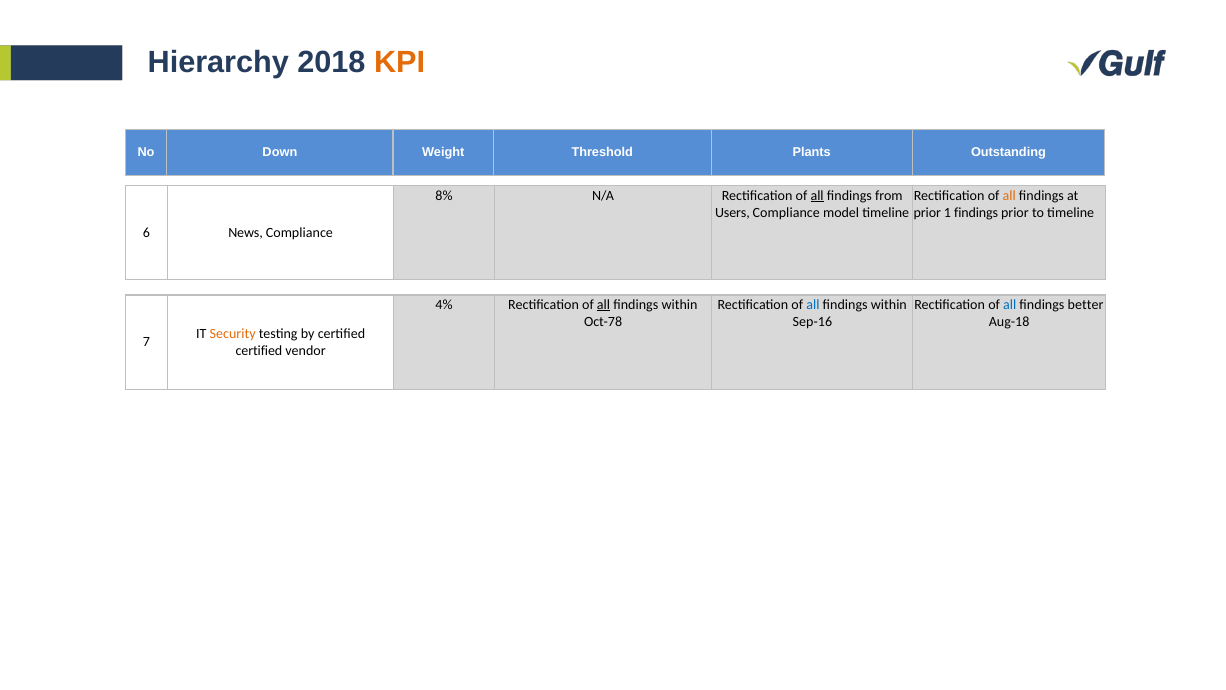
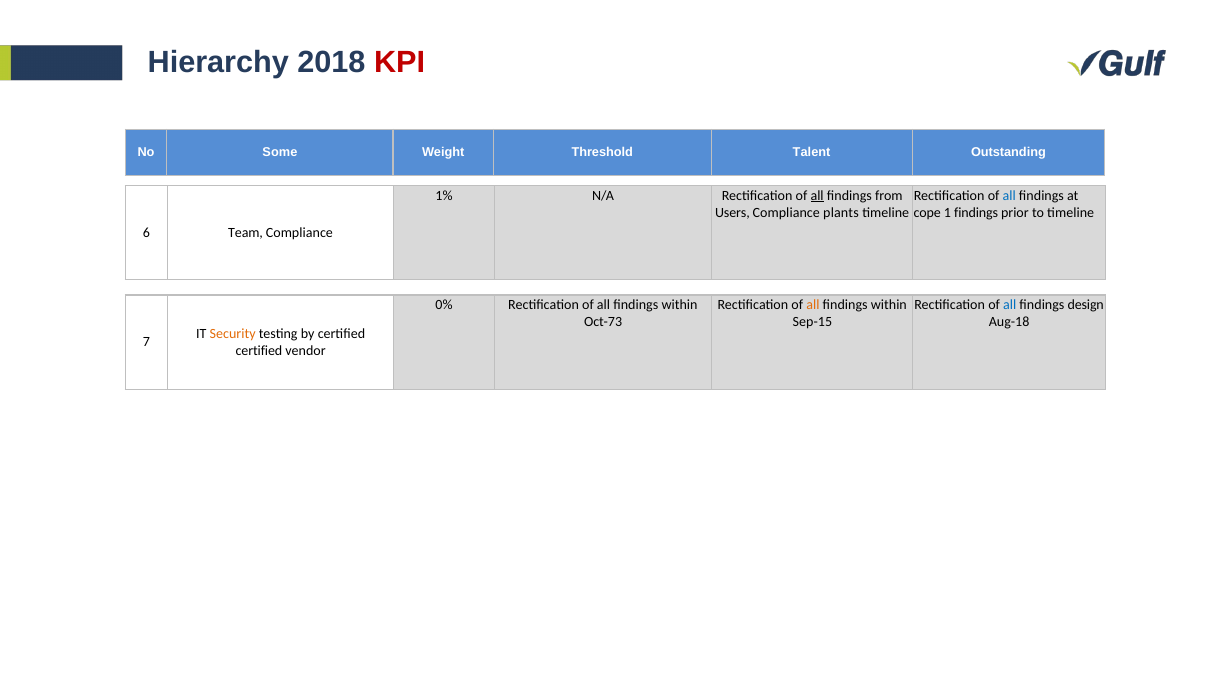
KPI colour: orange -> red
Down: Down -> Some
Plants: Plants -> Talent
8%: 8% -> 1%
all at (1009, 195) colour: orange -> blue
model: model -> plants
prior at (927, 213): prior -> cope
News: News -> Team
4%: 4% -> 0%
all at (604, 305) underline: present -> none
all at (813, 305) colour: blue -> orange
better: better -> design
Oct-78: Oct-78 -> Oct-73
Sep-16: Sep-16 -> Sep-15
